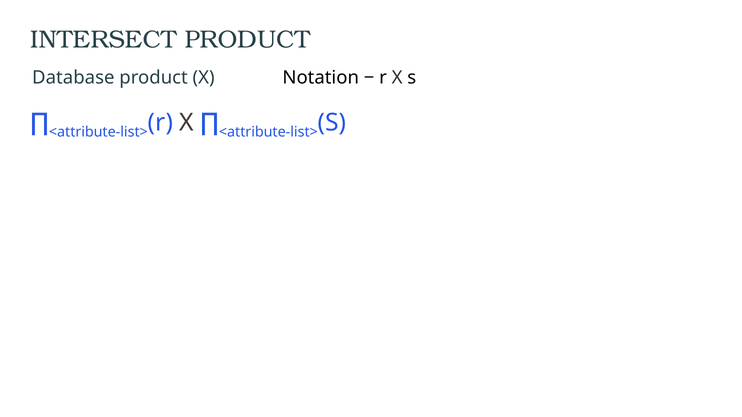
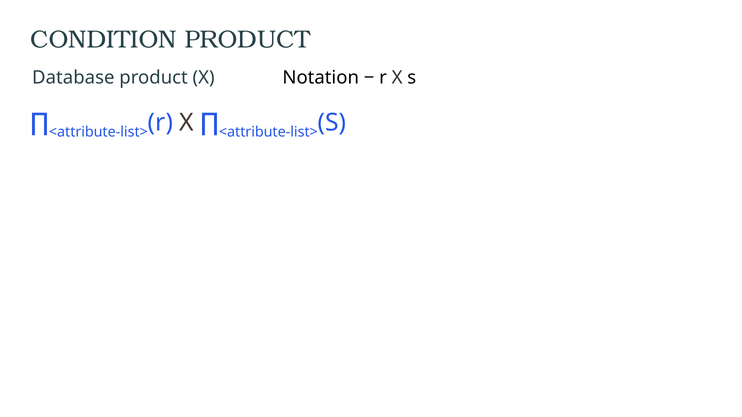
INTERSECT: INTERSECT -> CONDITION
